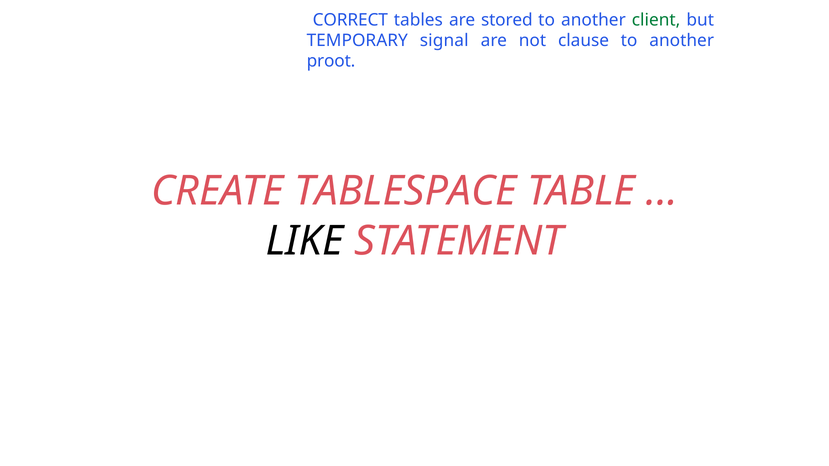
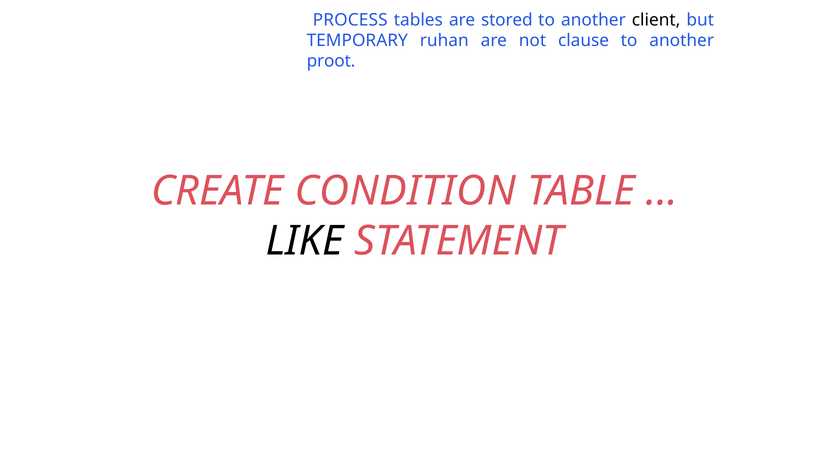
CORRECT: CORRECT -> PROCESS
client colour: green -> black
signal: signal -> ruhan
TABLESPACE: TABLESPACE -> CONDITION
